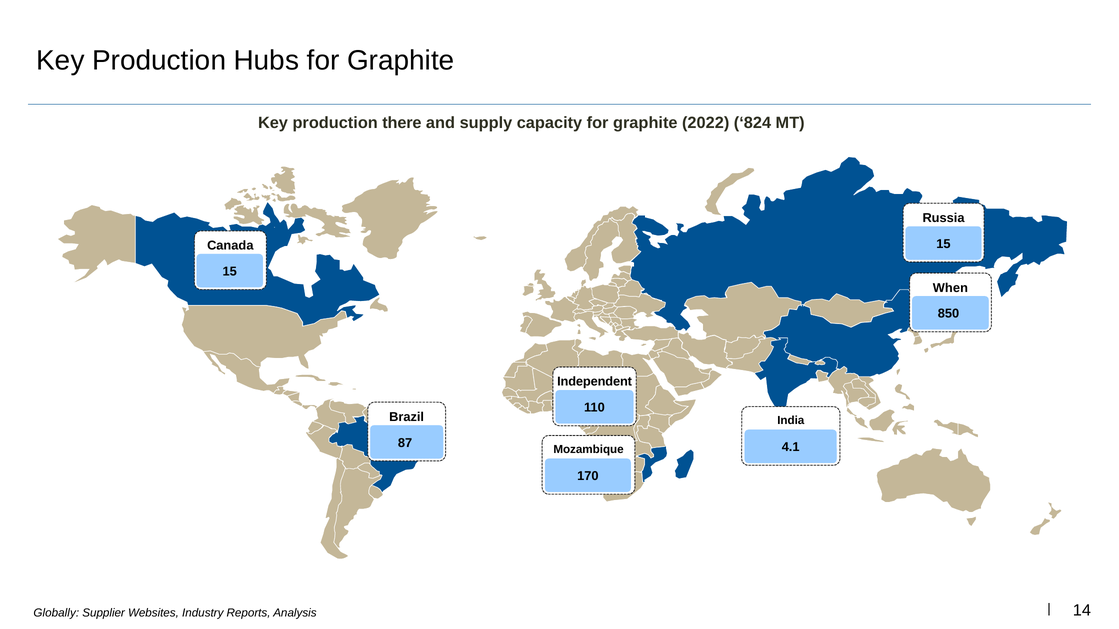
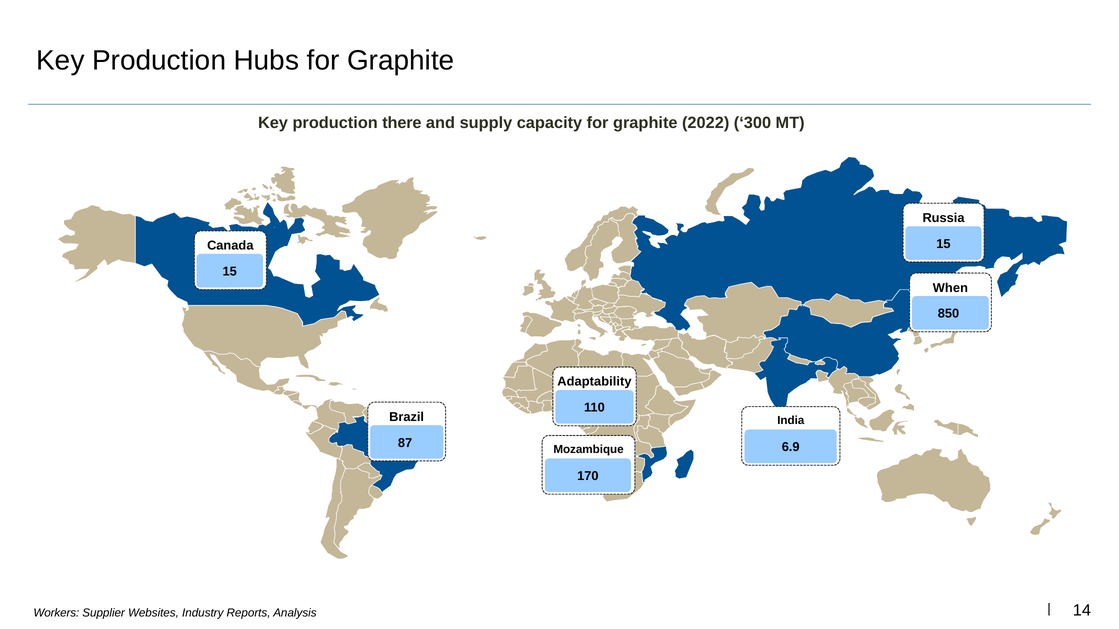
824: 824 -> 300
Independent: Independent -> Adaptability
4.1: 4.1 -> 6.9
Globally: Globally -> Workers
